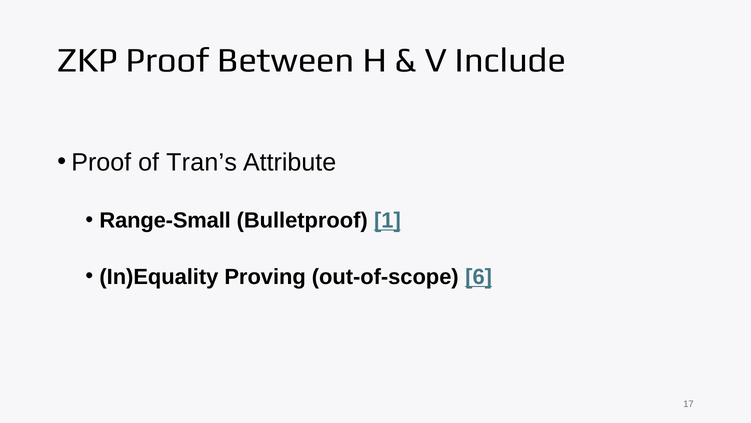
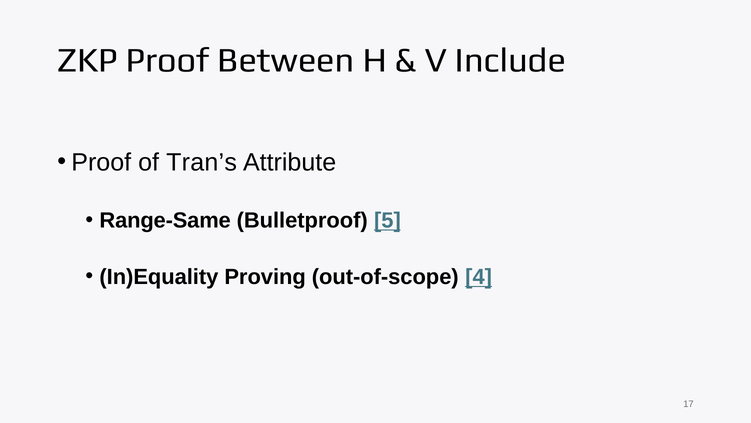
Range-Small: Range-Small -> Range-Same
1: 1 -> 5
6: 6 -> 4
